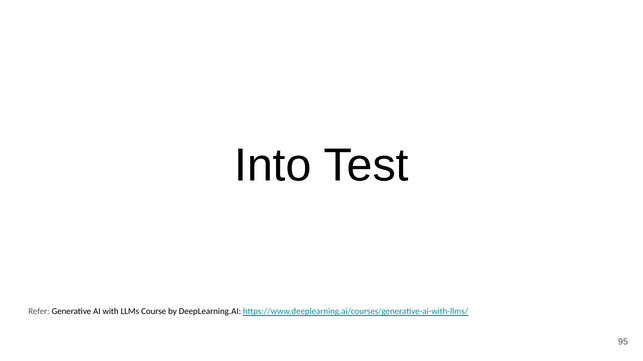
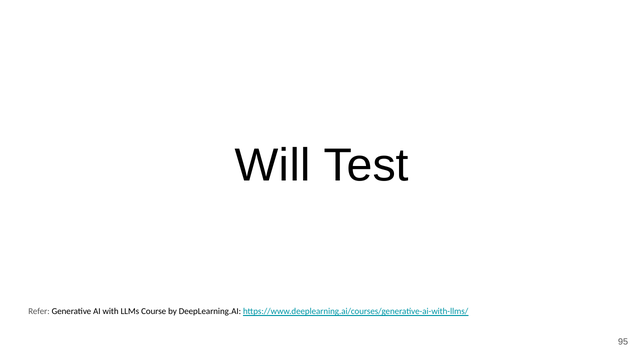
Into: Into -> Will
